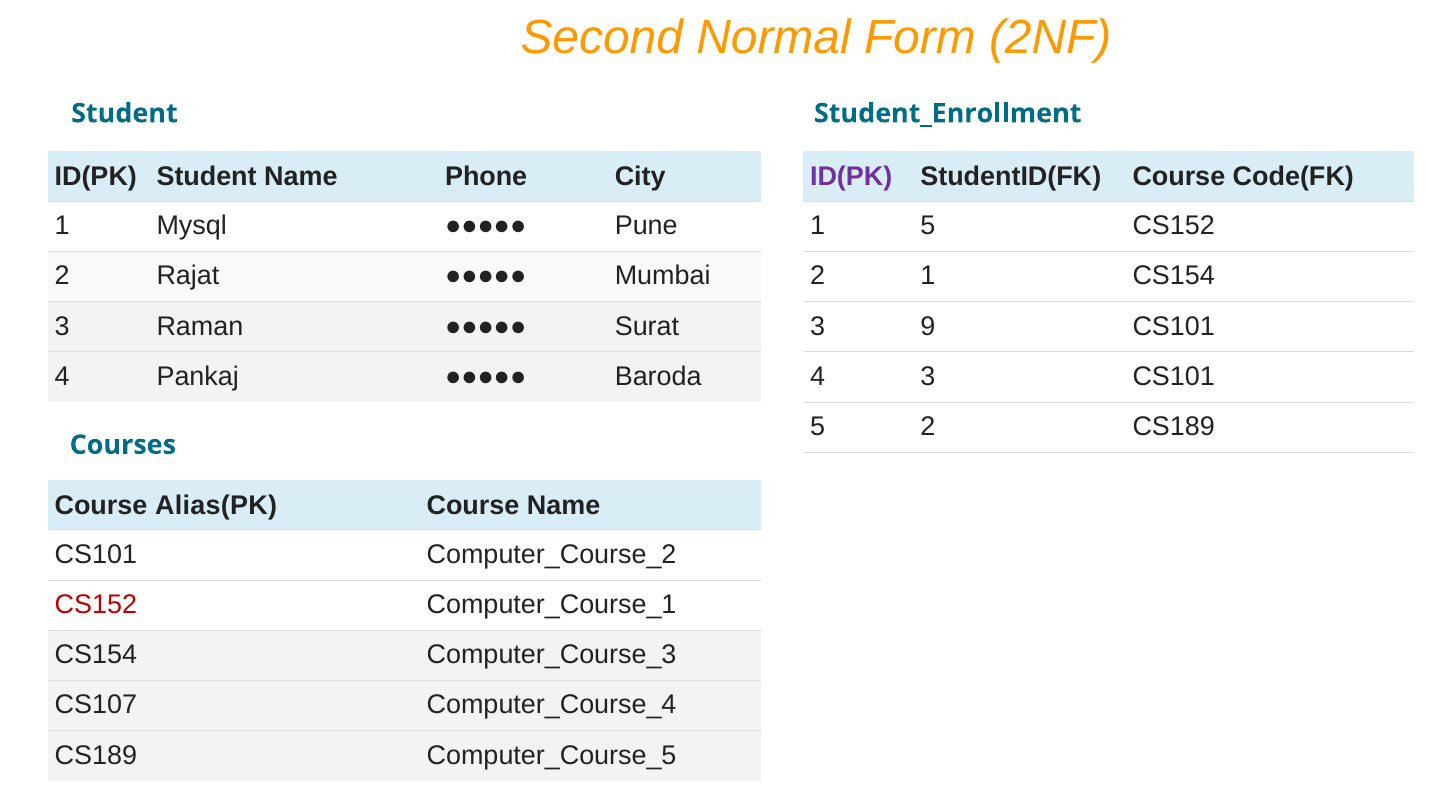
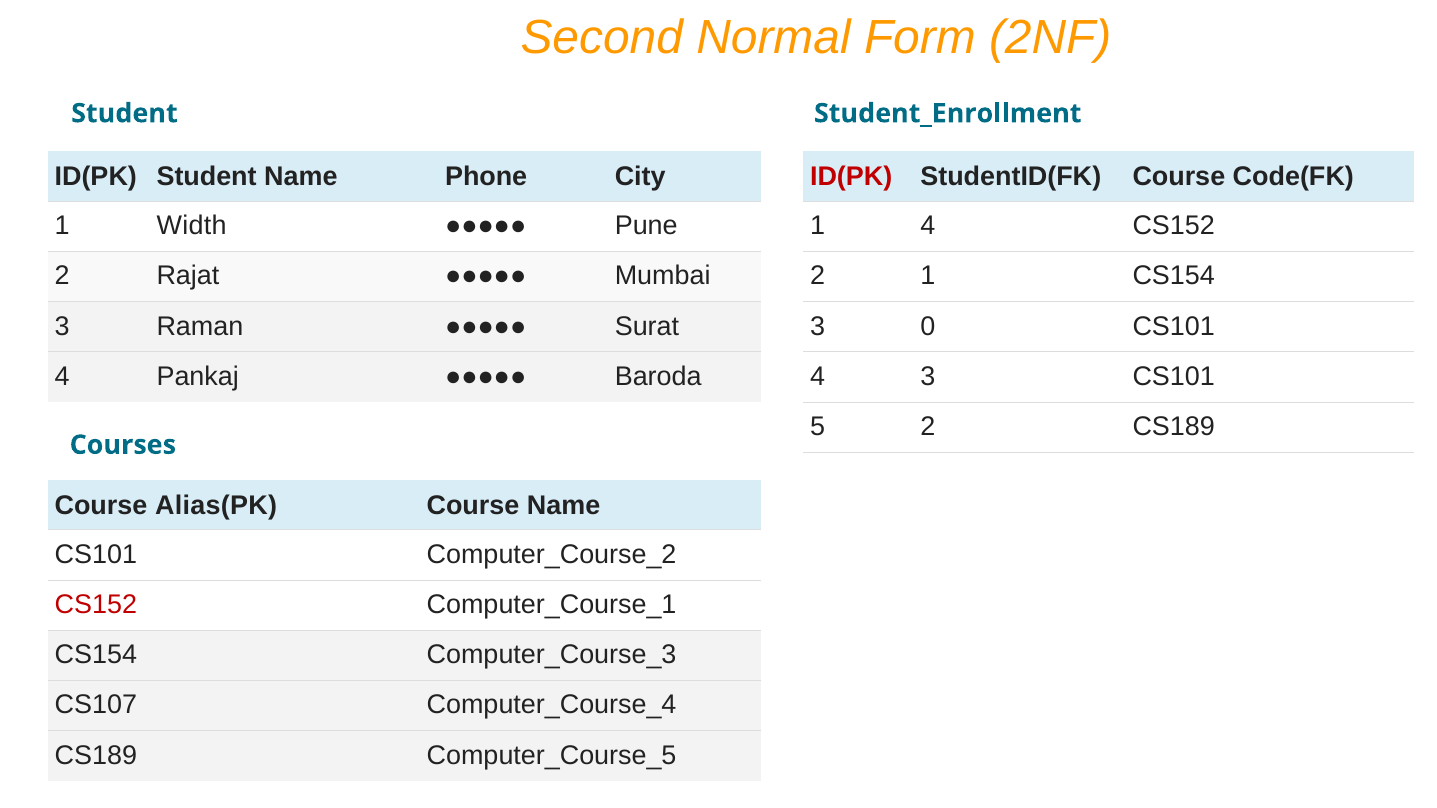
ID(PK at (851, 177) colour: purple -> red
Mysql: Mysql -> Width
1 5: 5 -> 4
9: 9 -> 0
